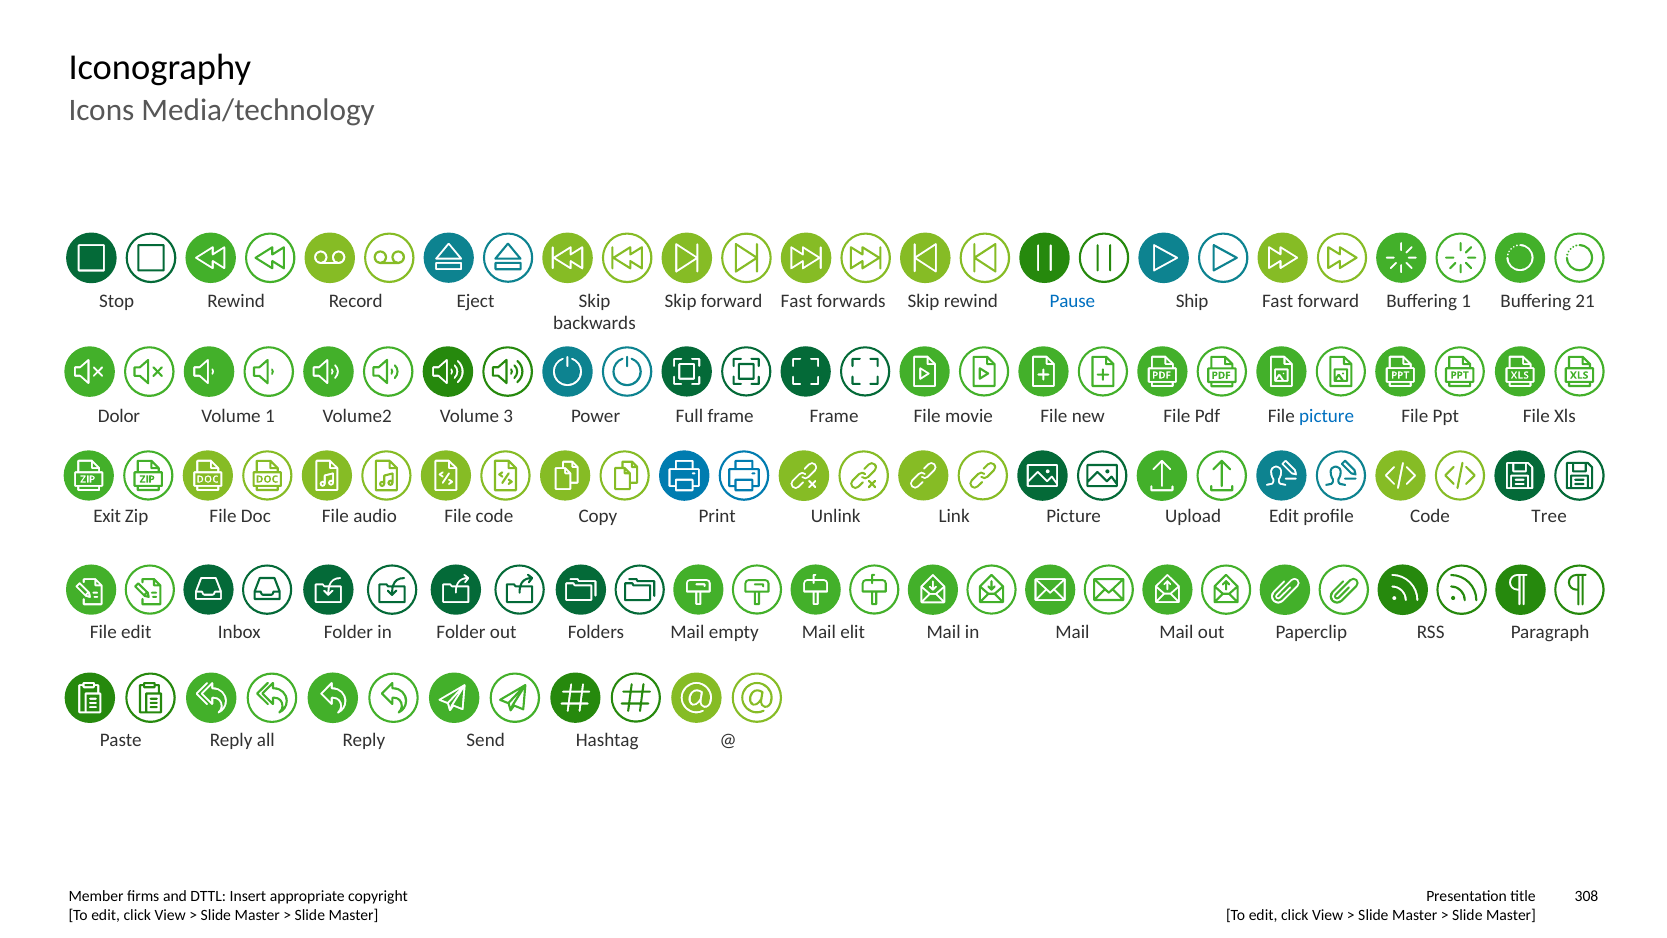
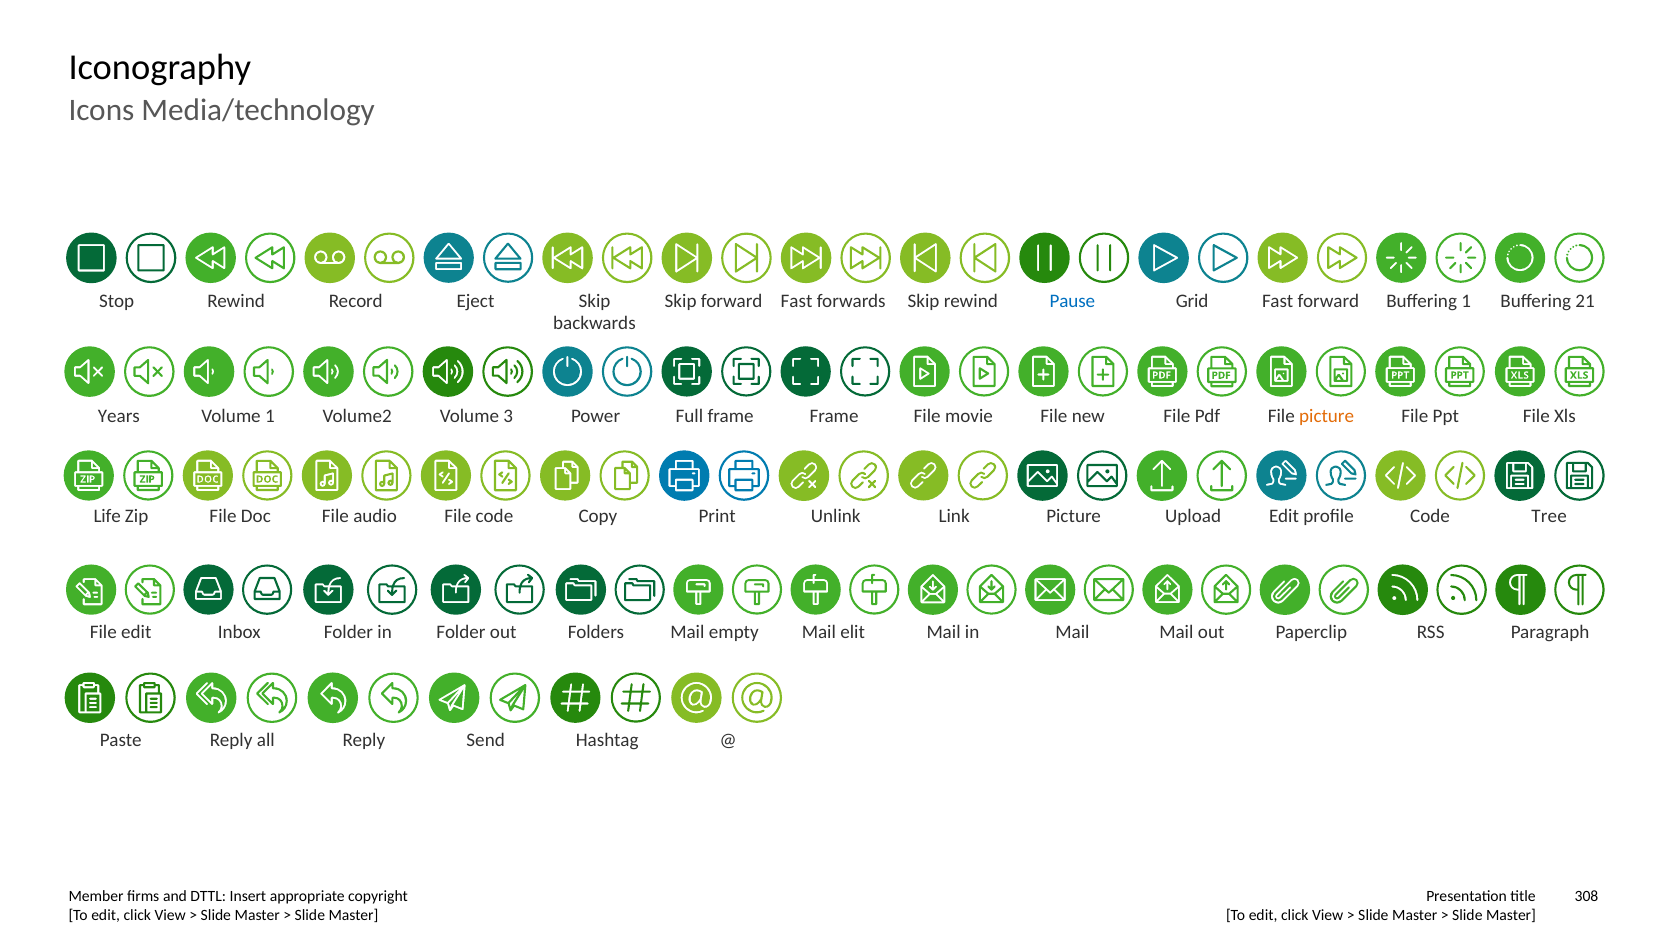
Ship: Ship -> Grid
Dolor: Dolor -> Years
picture at (1327, 416) colour: blue -> orange
Exit: Exit -> Life
